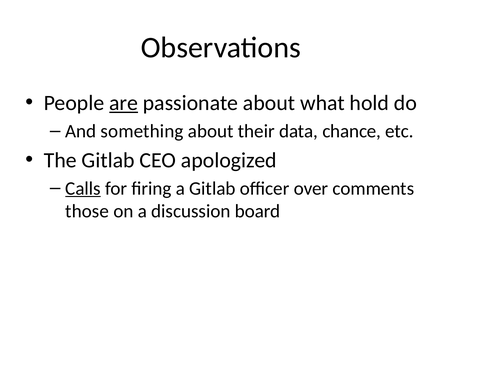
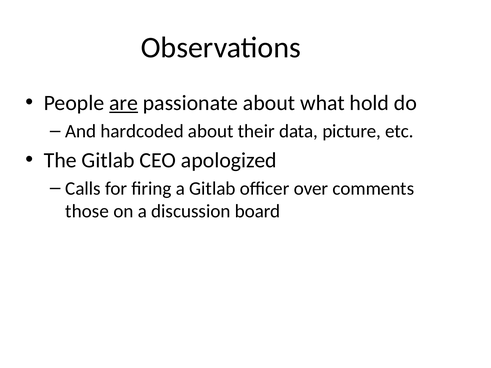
something: something -> hardcoded
chance: chance -> picture
Calls underline: present -> none
